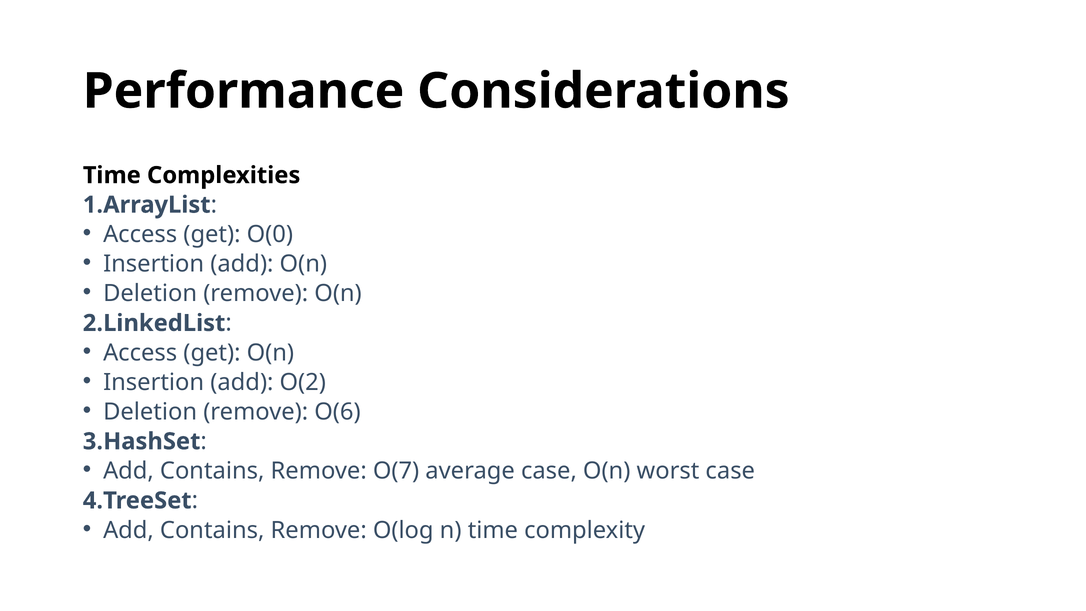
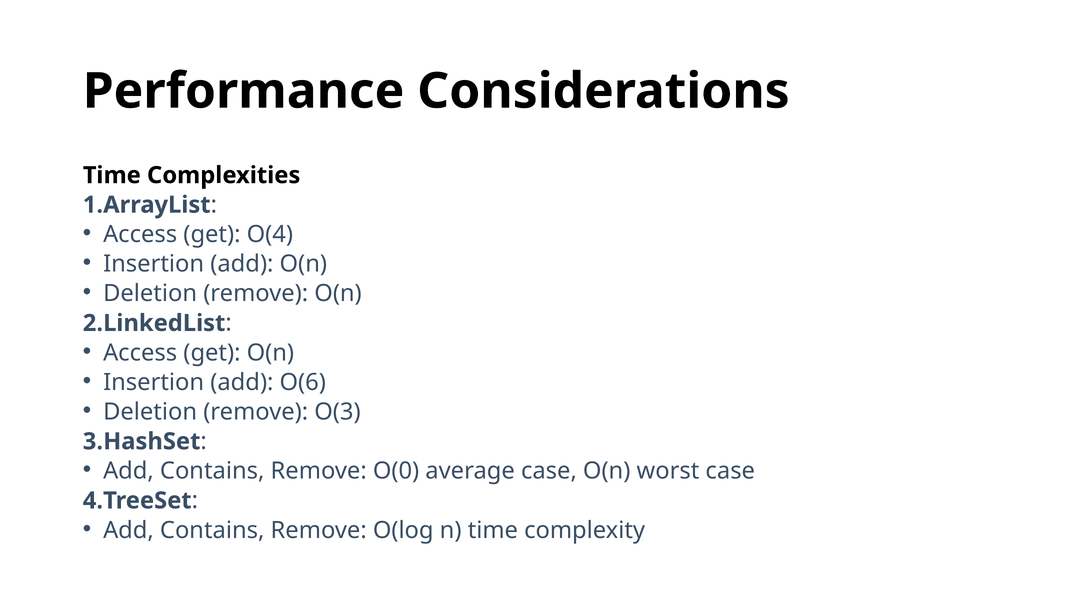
O(0: O(0 -> O(4
O(2: O(2 -> O(6
O(6: O(6 -> O(3
O(7: O(7 -> O(0
